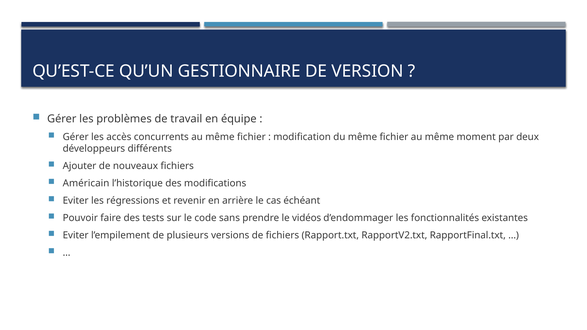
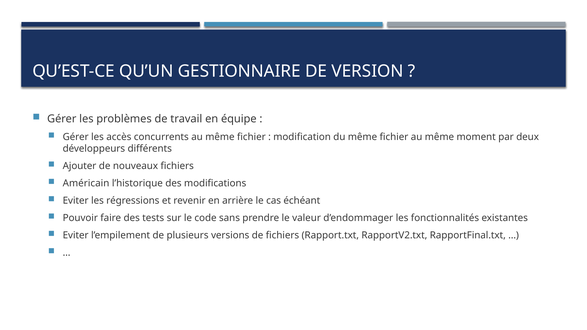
vidéos: vidéos -> valeur
